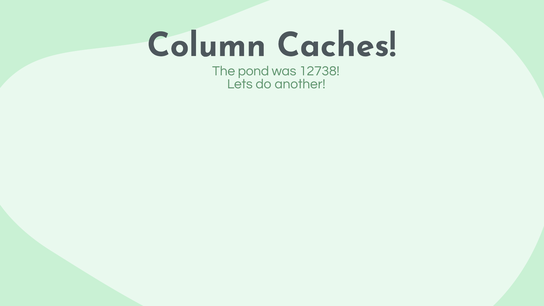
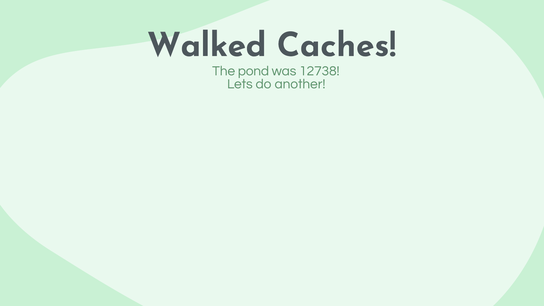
Column: Column -> Walked
